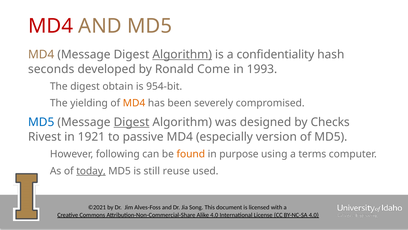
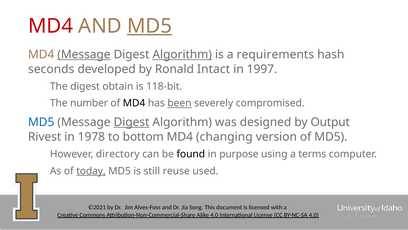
MD5 at (150, 26) underline: none -> present
Message at (84, 54) underline: none -> present
confidentiality: confidentiality -> requirements
Come: Come -> Intact
1993: 1993 -> 1997
954-bit: 954-bit -> 118-bit
yielding: yielding -> number
MD4 at (134, 103) colour: orange -> black
been underline: none -> present
Checks: Checks -> Output
1921: 1921 -> 1978
passive: passive -> bottom
especially: especially -> changing
following: following -> directory
found colour: orange -> black
